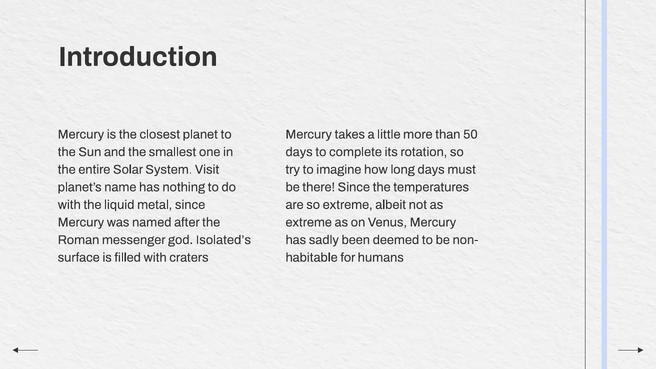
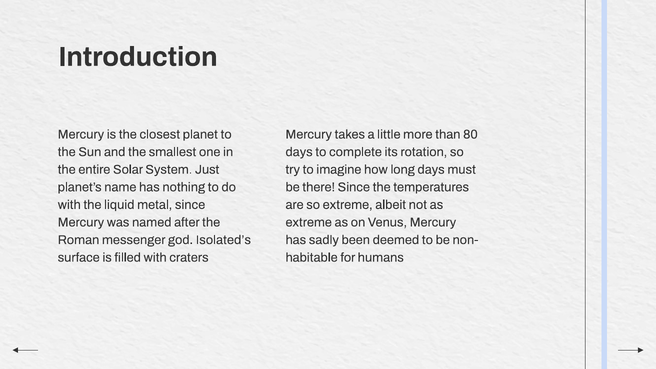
50: 50 -> 80
Visit: Visit -> Just
